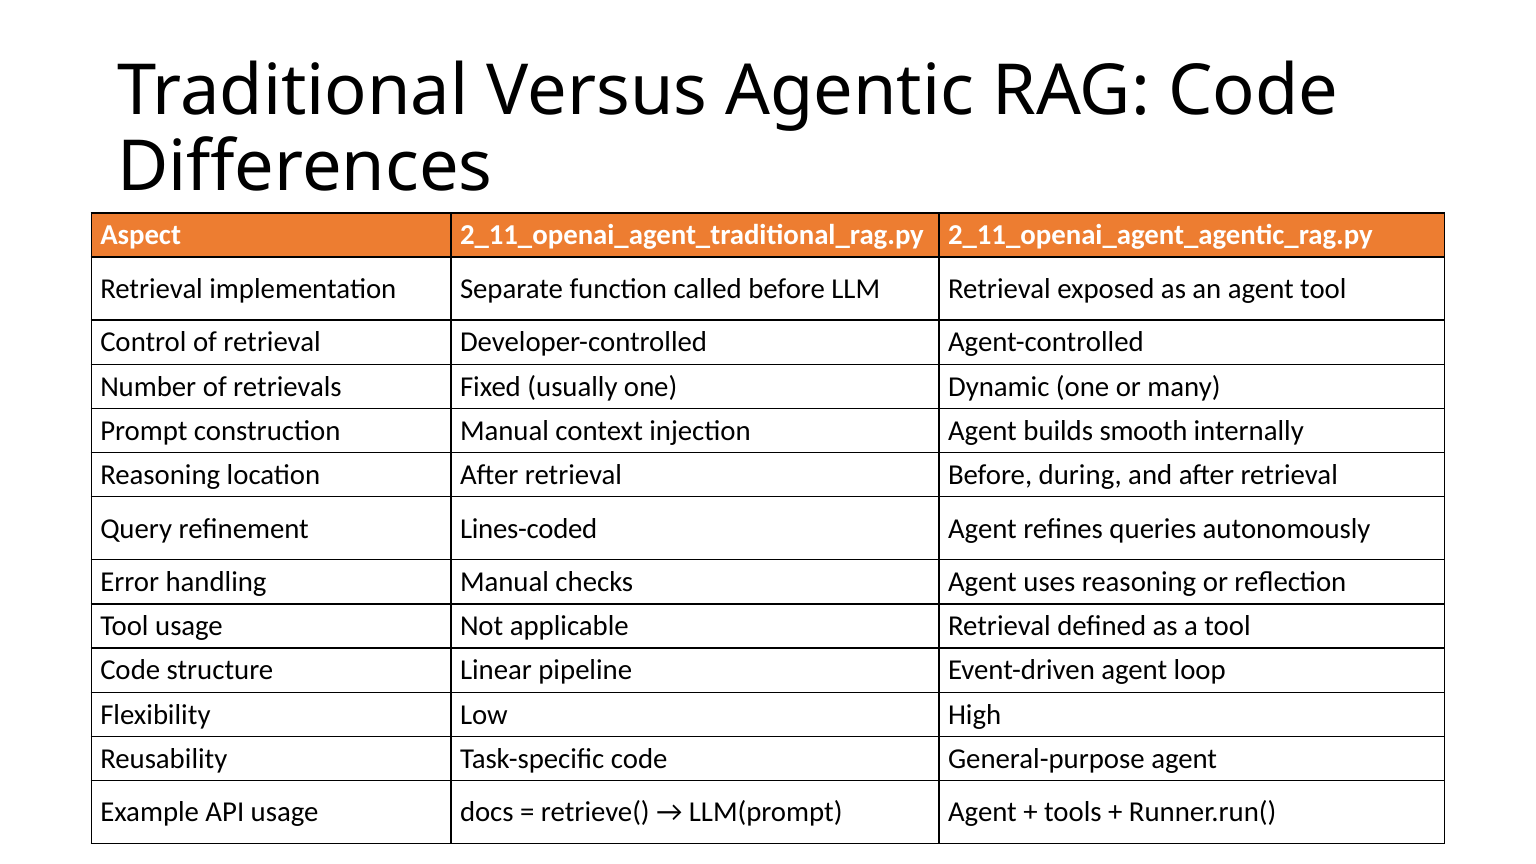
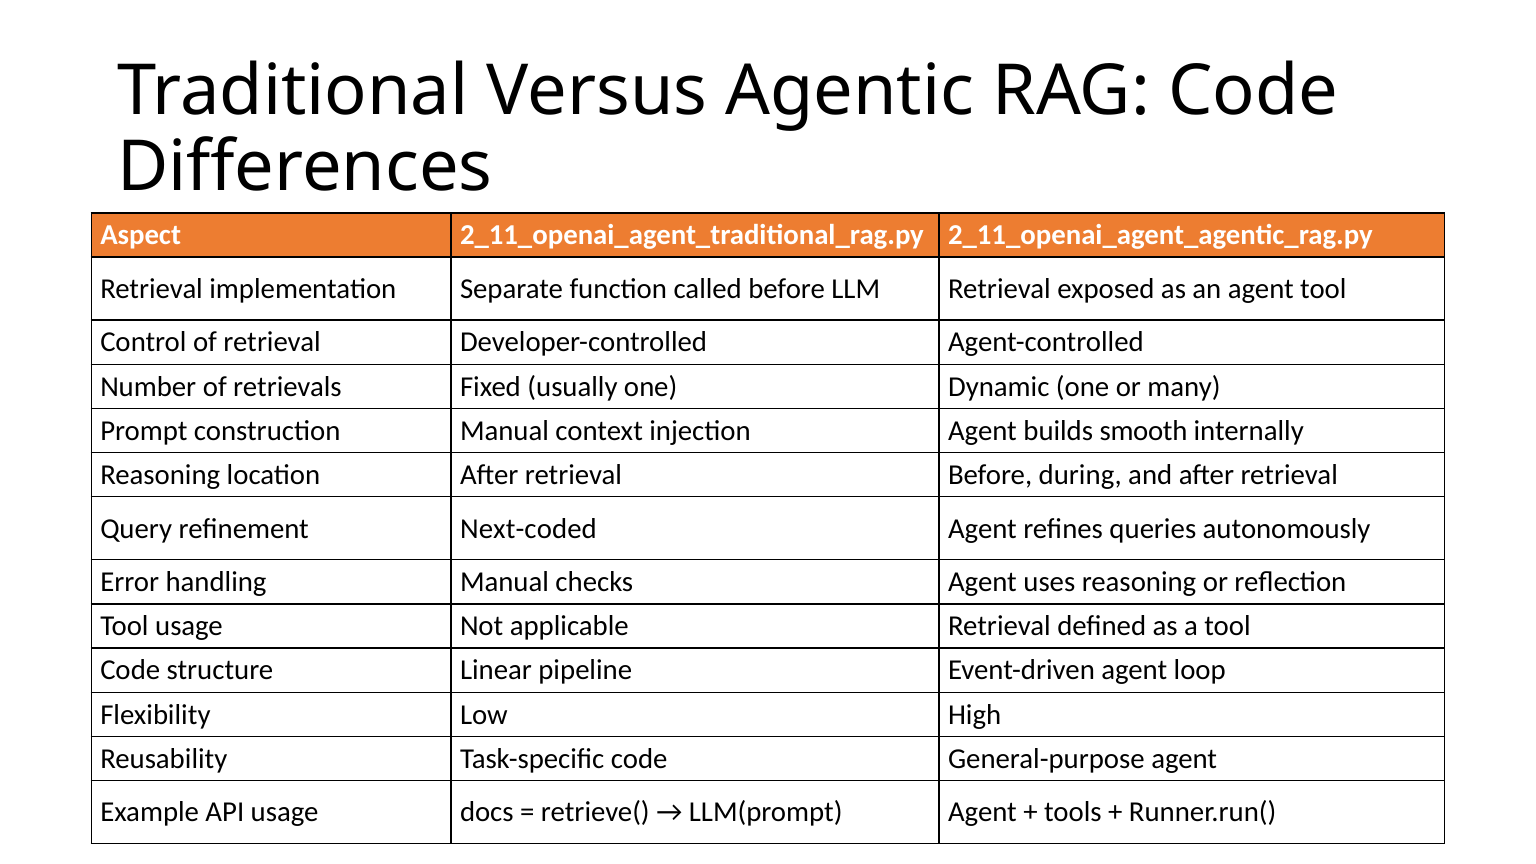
Lines-coded: Lines-coded -> Next-coded
